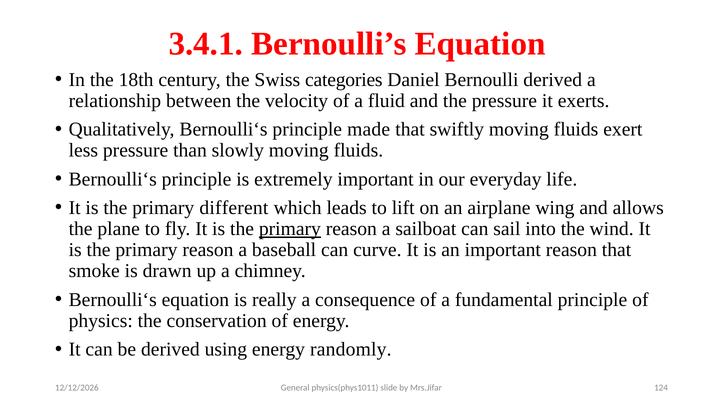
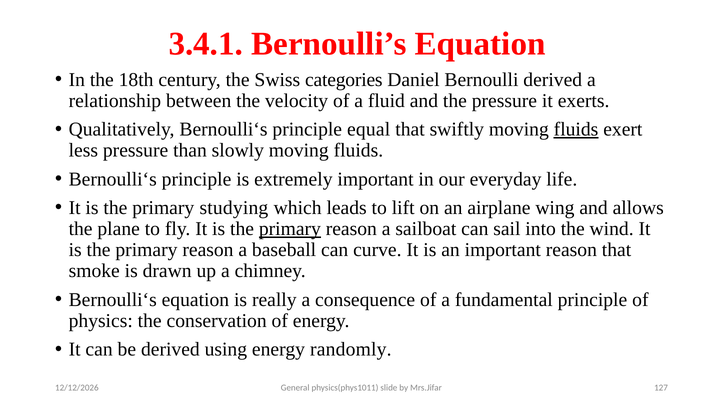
made: made -> equal
fluids at (576, 130) underline: none -> present
different: different -> studying
124: 124 -> 127
